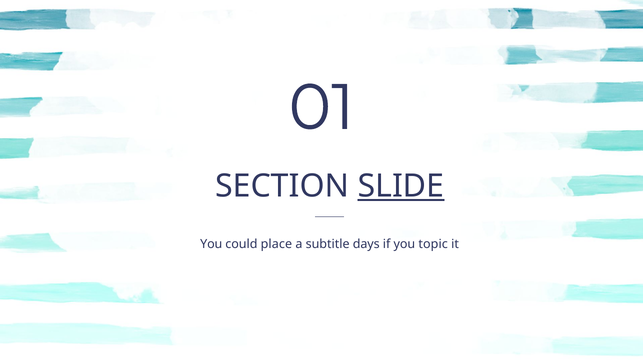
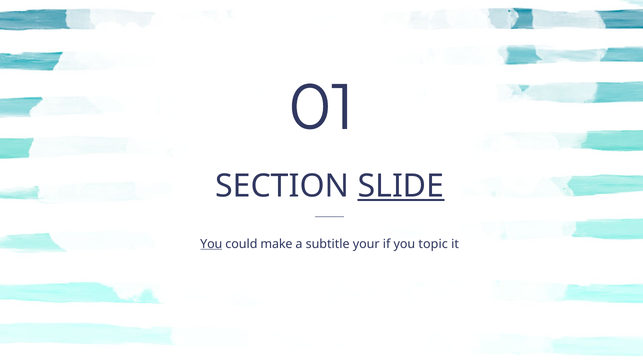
You at (211, 244) underline: none -> present
place: place -> make
days: days -> your
